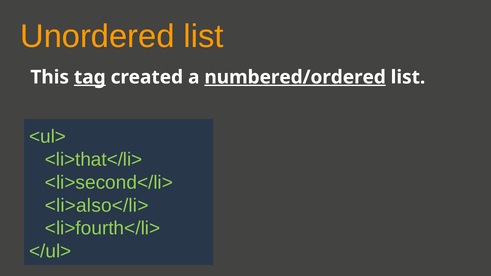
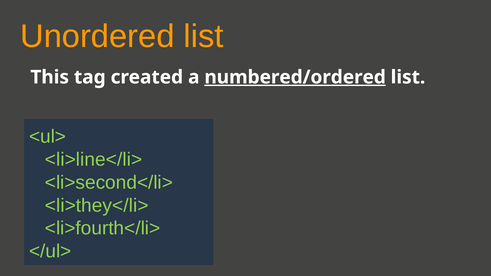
tag underline: present -> none
<li>that</li>: <li>that</li> -> <li>line</li>
<li>also</li>: <li>also</li> -> <li>they</li>
